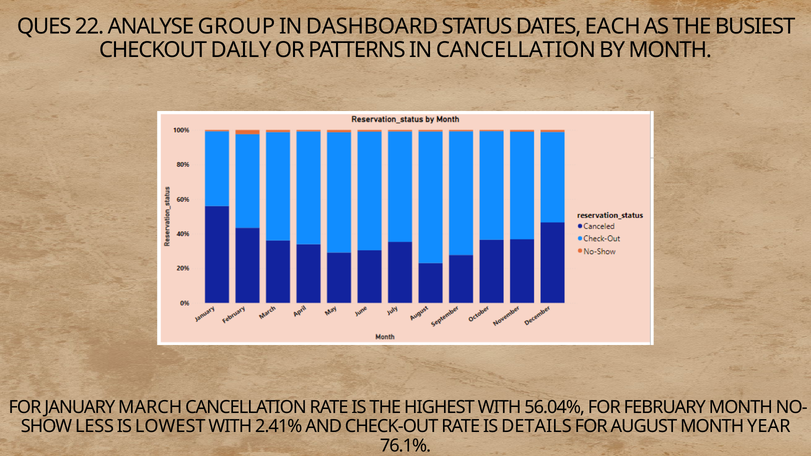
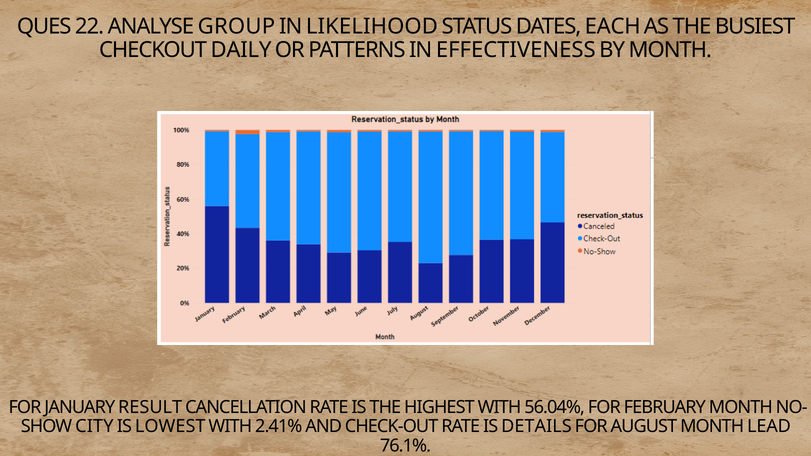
DASHBOARD: DASHBOARD -> LIKELIHOOD
IN CANCELLATION: CANCELLATION -> EFFECTIVENESS
MARCH: MARCH -> RESULT
LESS: LESS -> CITY
YEAR: YEAR -> LEAD
